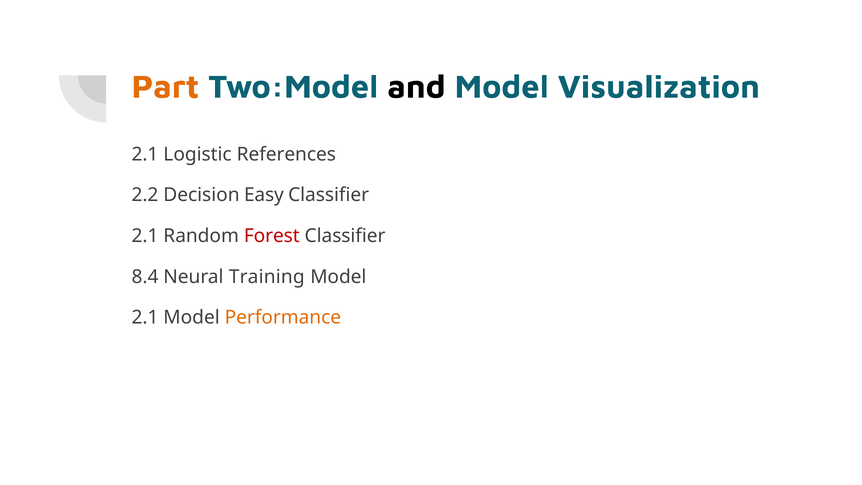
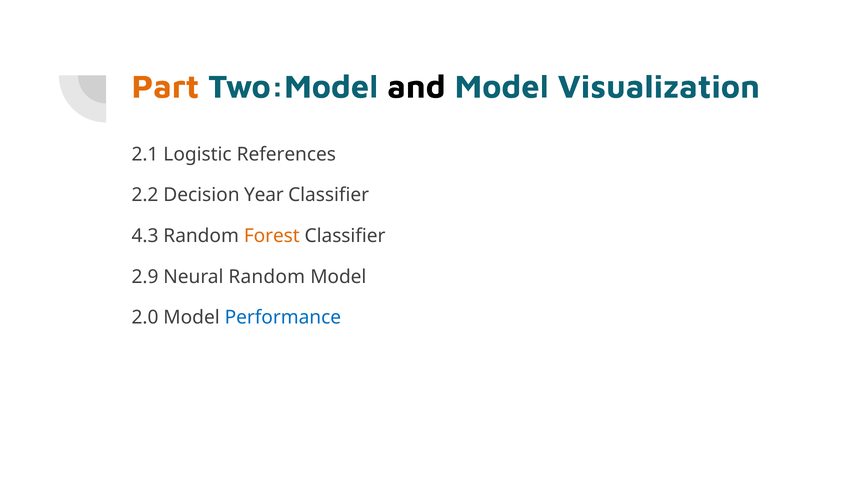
Easy: Easy -> Year
2.1 at (145, 236): 2.1 -> 4.3
Forest colour: red -> orange
8.4: 8.4 -> 2.9
Neural Training: Training -> Random
2.1 at (145, 317): 2.1 -> 2.0
Performance colour: orange -> blue
